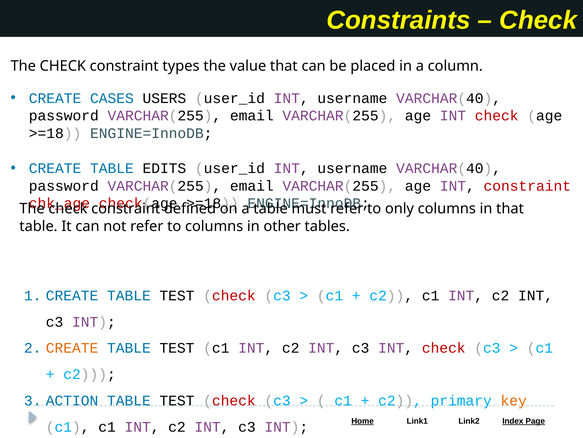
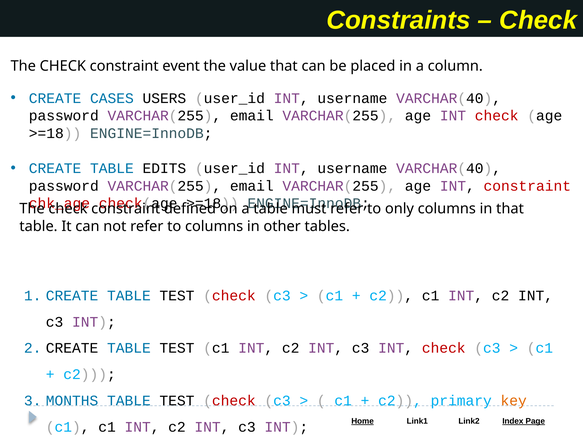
types: types -> event
CREATE at (72, 348) colour: orange -> black
ACTION: ACTION -> MONTHS
